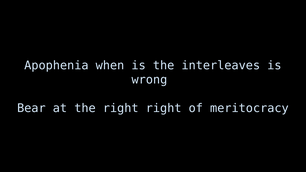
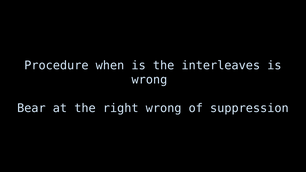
Apophenia: Apophenia -> Procedure
right right: right -> wrong
meritocracy: meritocracy -> suppression
